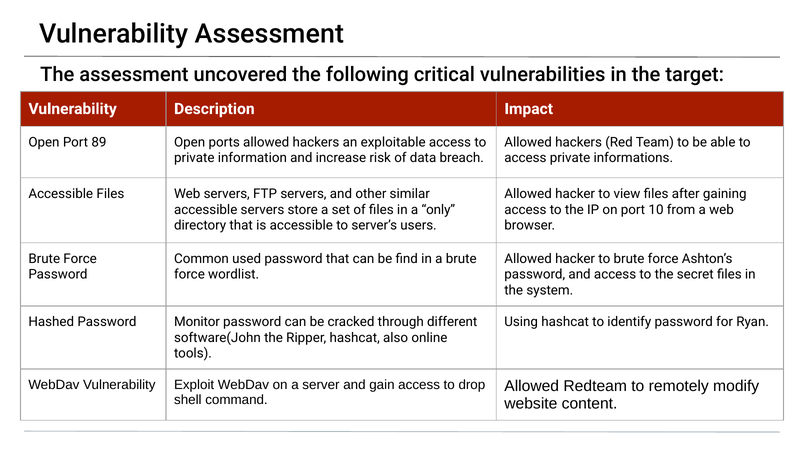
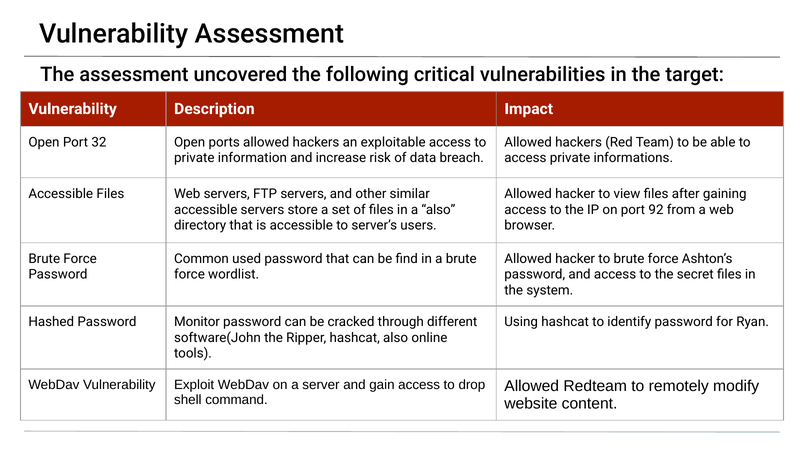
89: 89 -> 32
a only: only -> also
10: 10 -> 92
